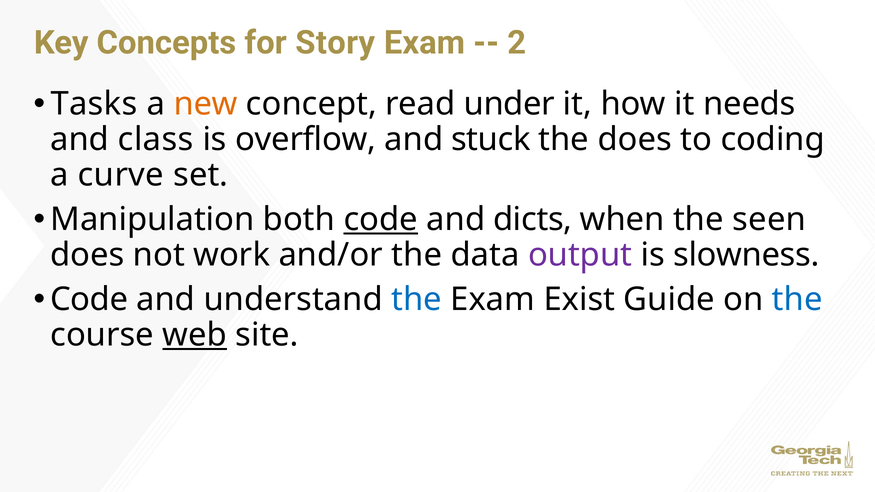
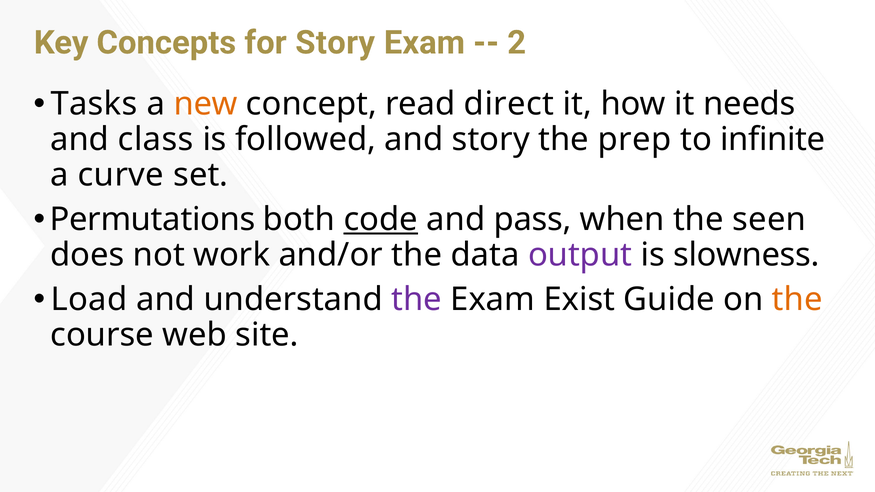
under: under -> direct
overflow: overflow -> followed
and stuck: stuck -> story
the does: does -> prep
coding: coding -> infinite
Manipulation: Manipulation -> Permutations
dicts: dicts -> pass
Code at (89, 300): Code -> Load
the at (417, 300) colour: blue -> purple
the at (797, 300) colour: blue -> orange
web underline: present -> none
